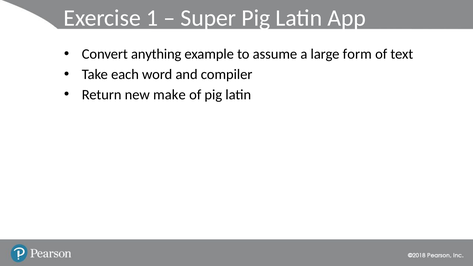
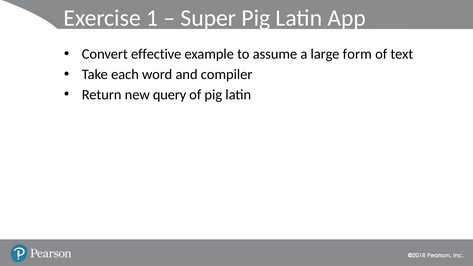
anything: anything -> effective
make: make -> query
